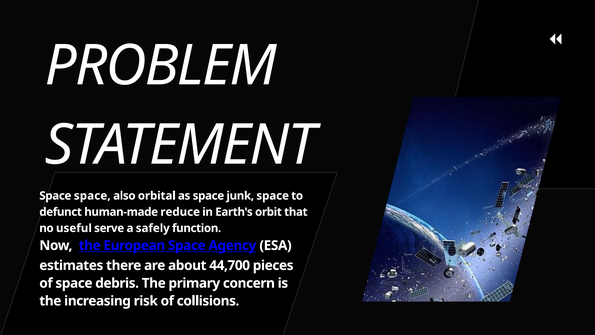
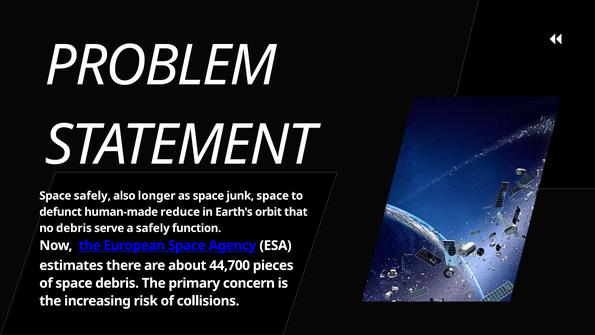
Space space: space -> safely
orbital: orbital -> longer
no useful: useful -> debris
